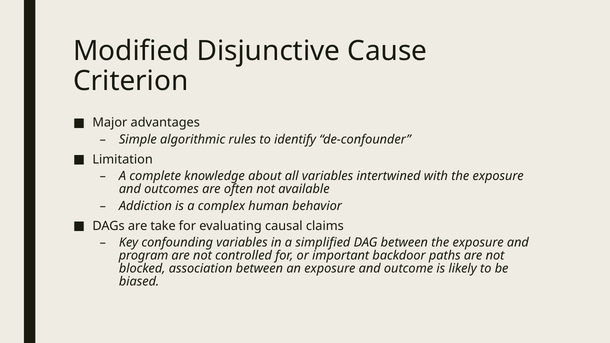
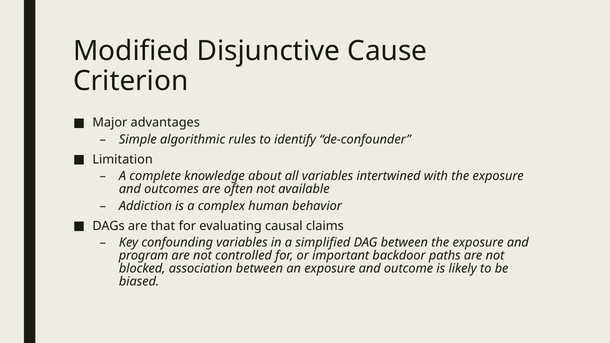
take: take -> that
